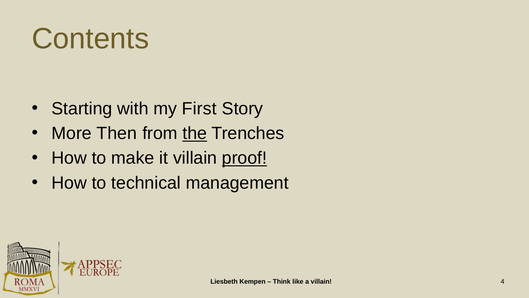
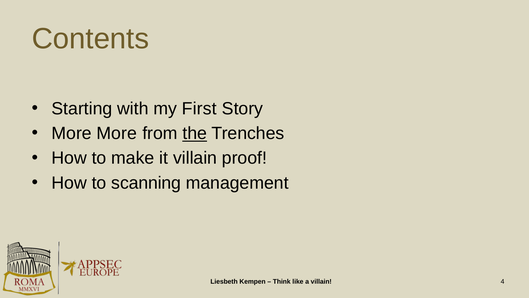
More Then: Then -> More
proof underline: present -> none
technical: technical -> scanning
